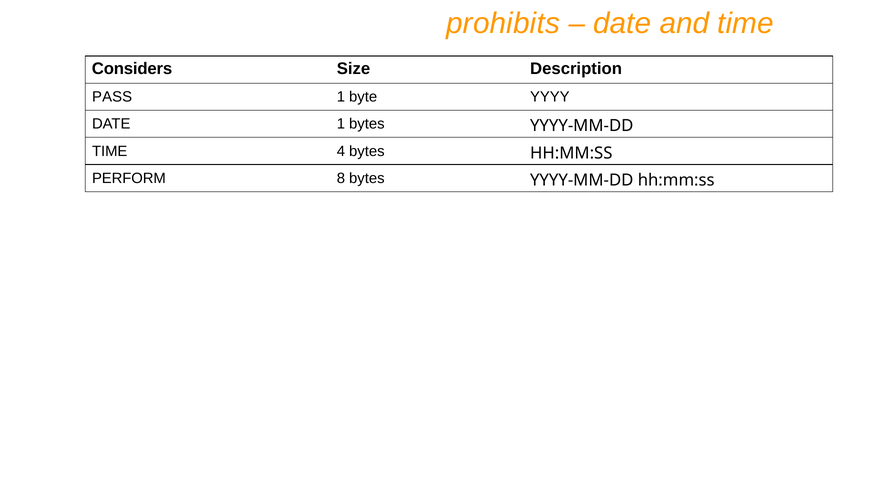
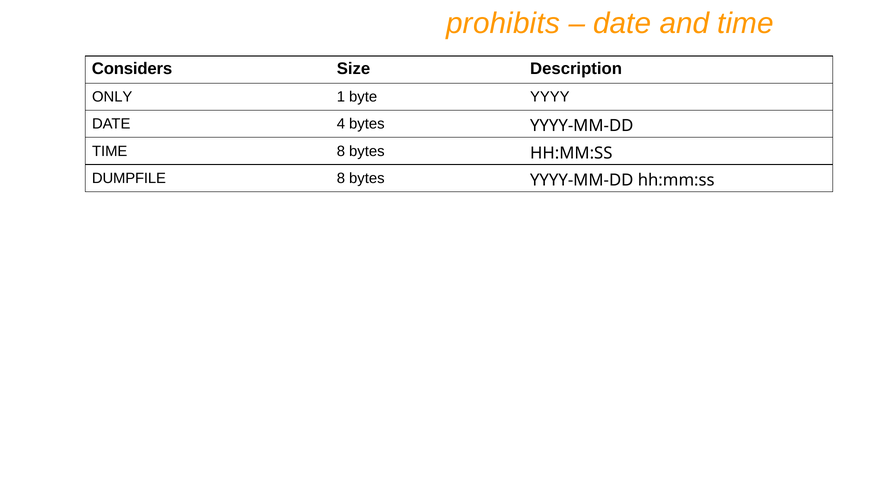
PASS: PASS -> ONLY
DATE 1: 1 -> 4
TIME 4: 4 -> 8
PERFORM: PERFORM -> DUMPFILE
